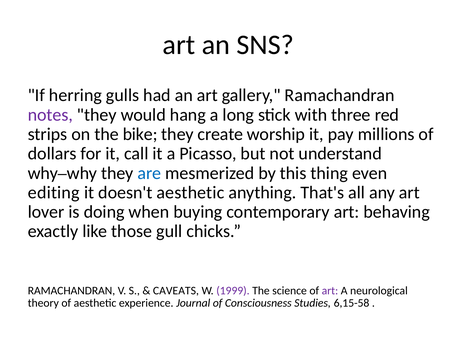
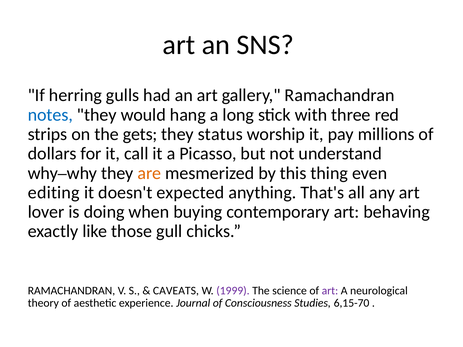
notes colour: purple -> blue
bike: bike -> gets
create: create -> status
are colour: blue -> orange
doesn't aesthetic: aesthetic -> expected
6,15-58: 6,15-58 -> 6,15-70
